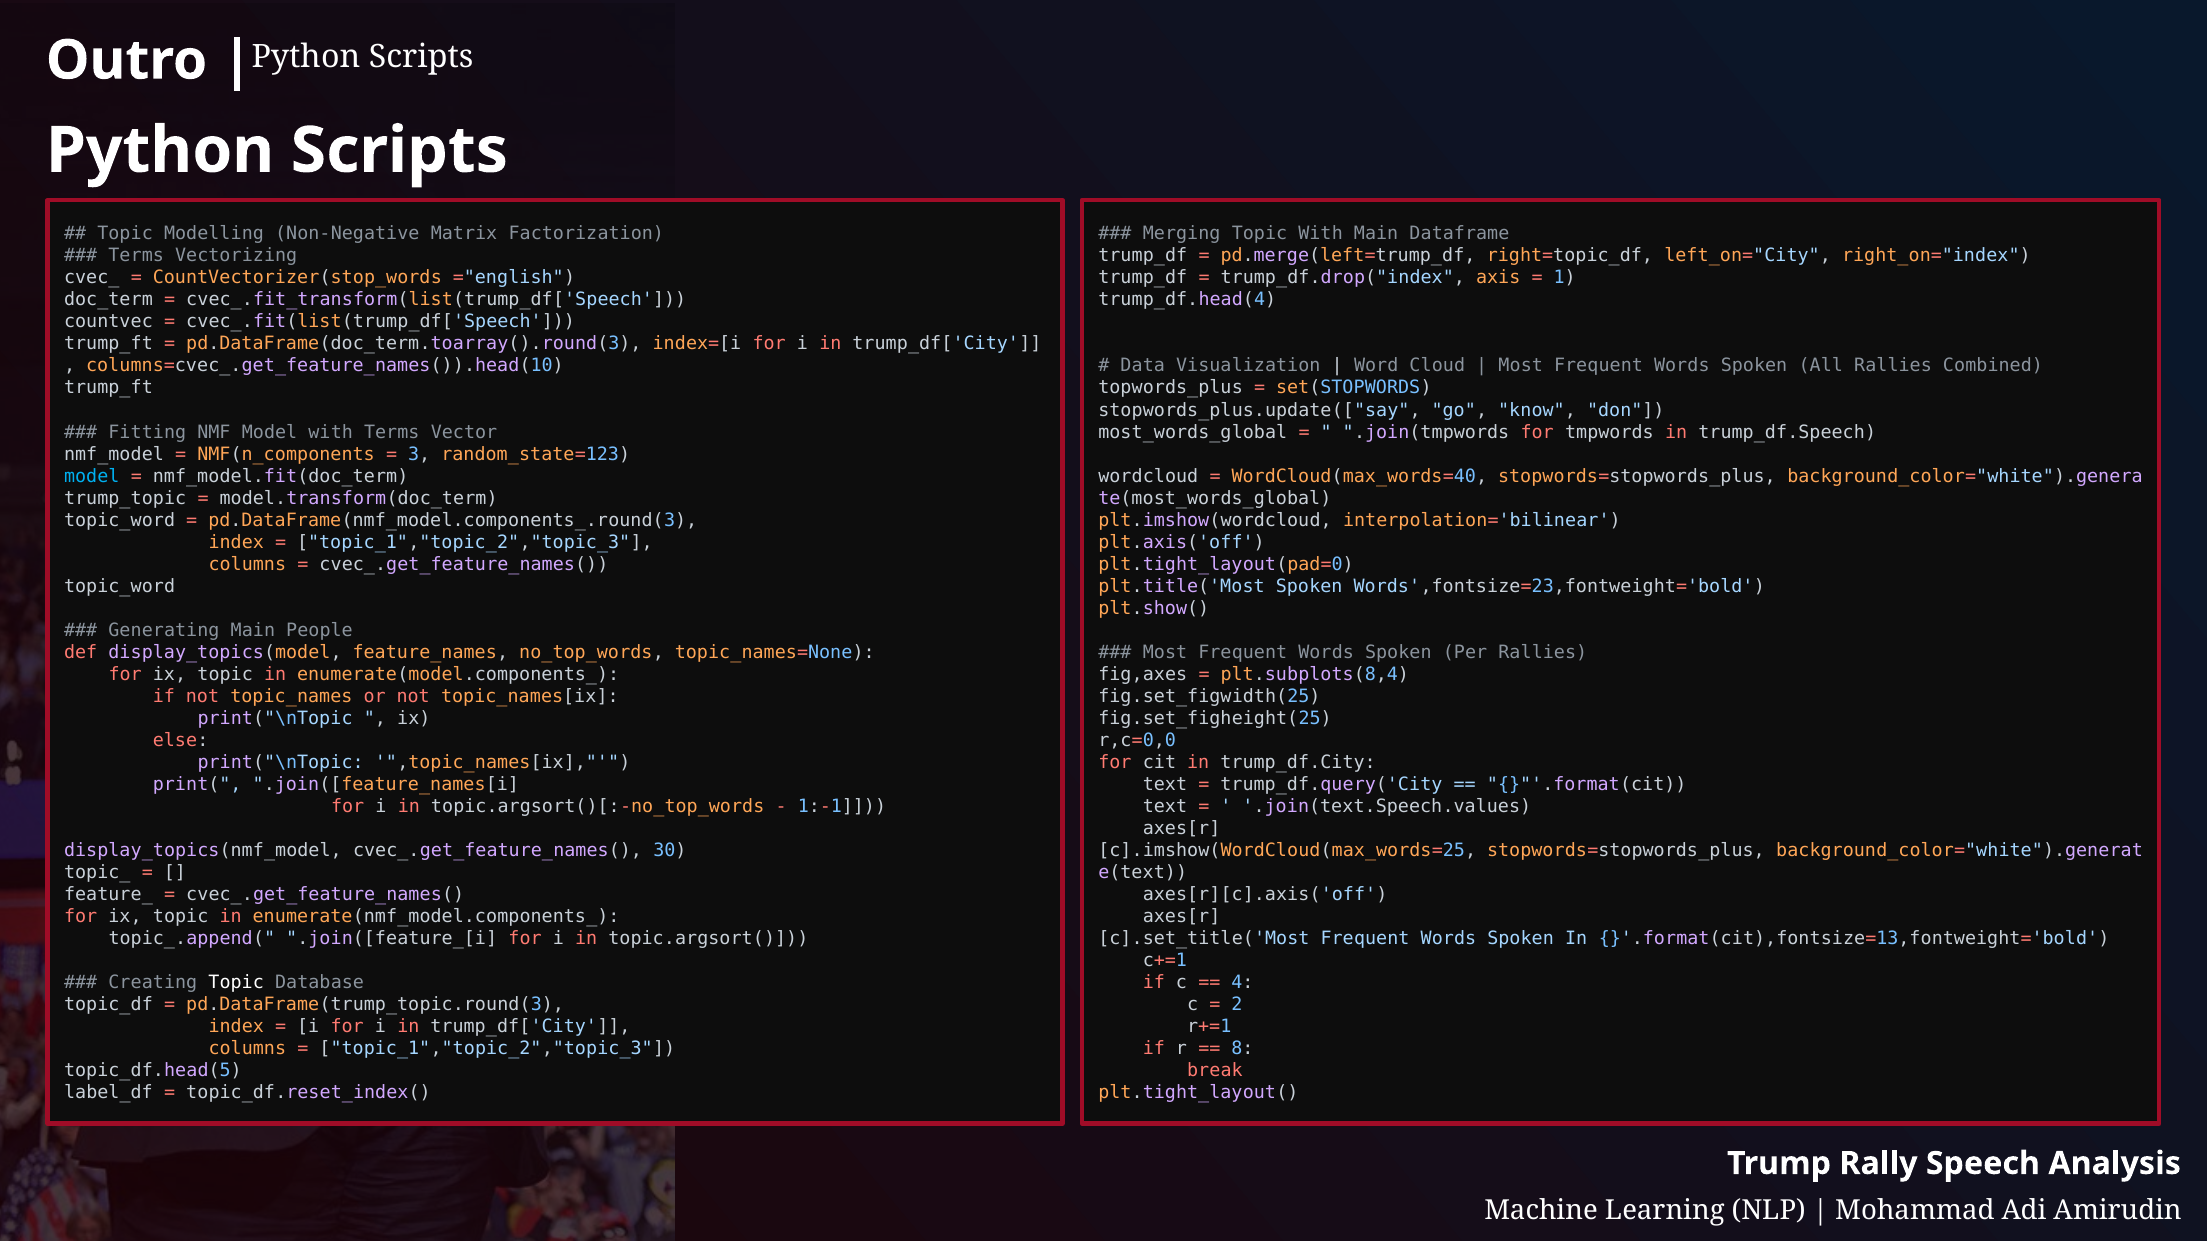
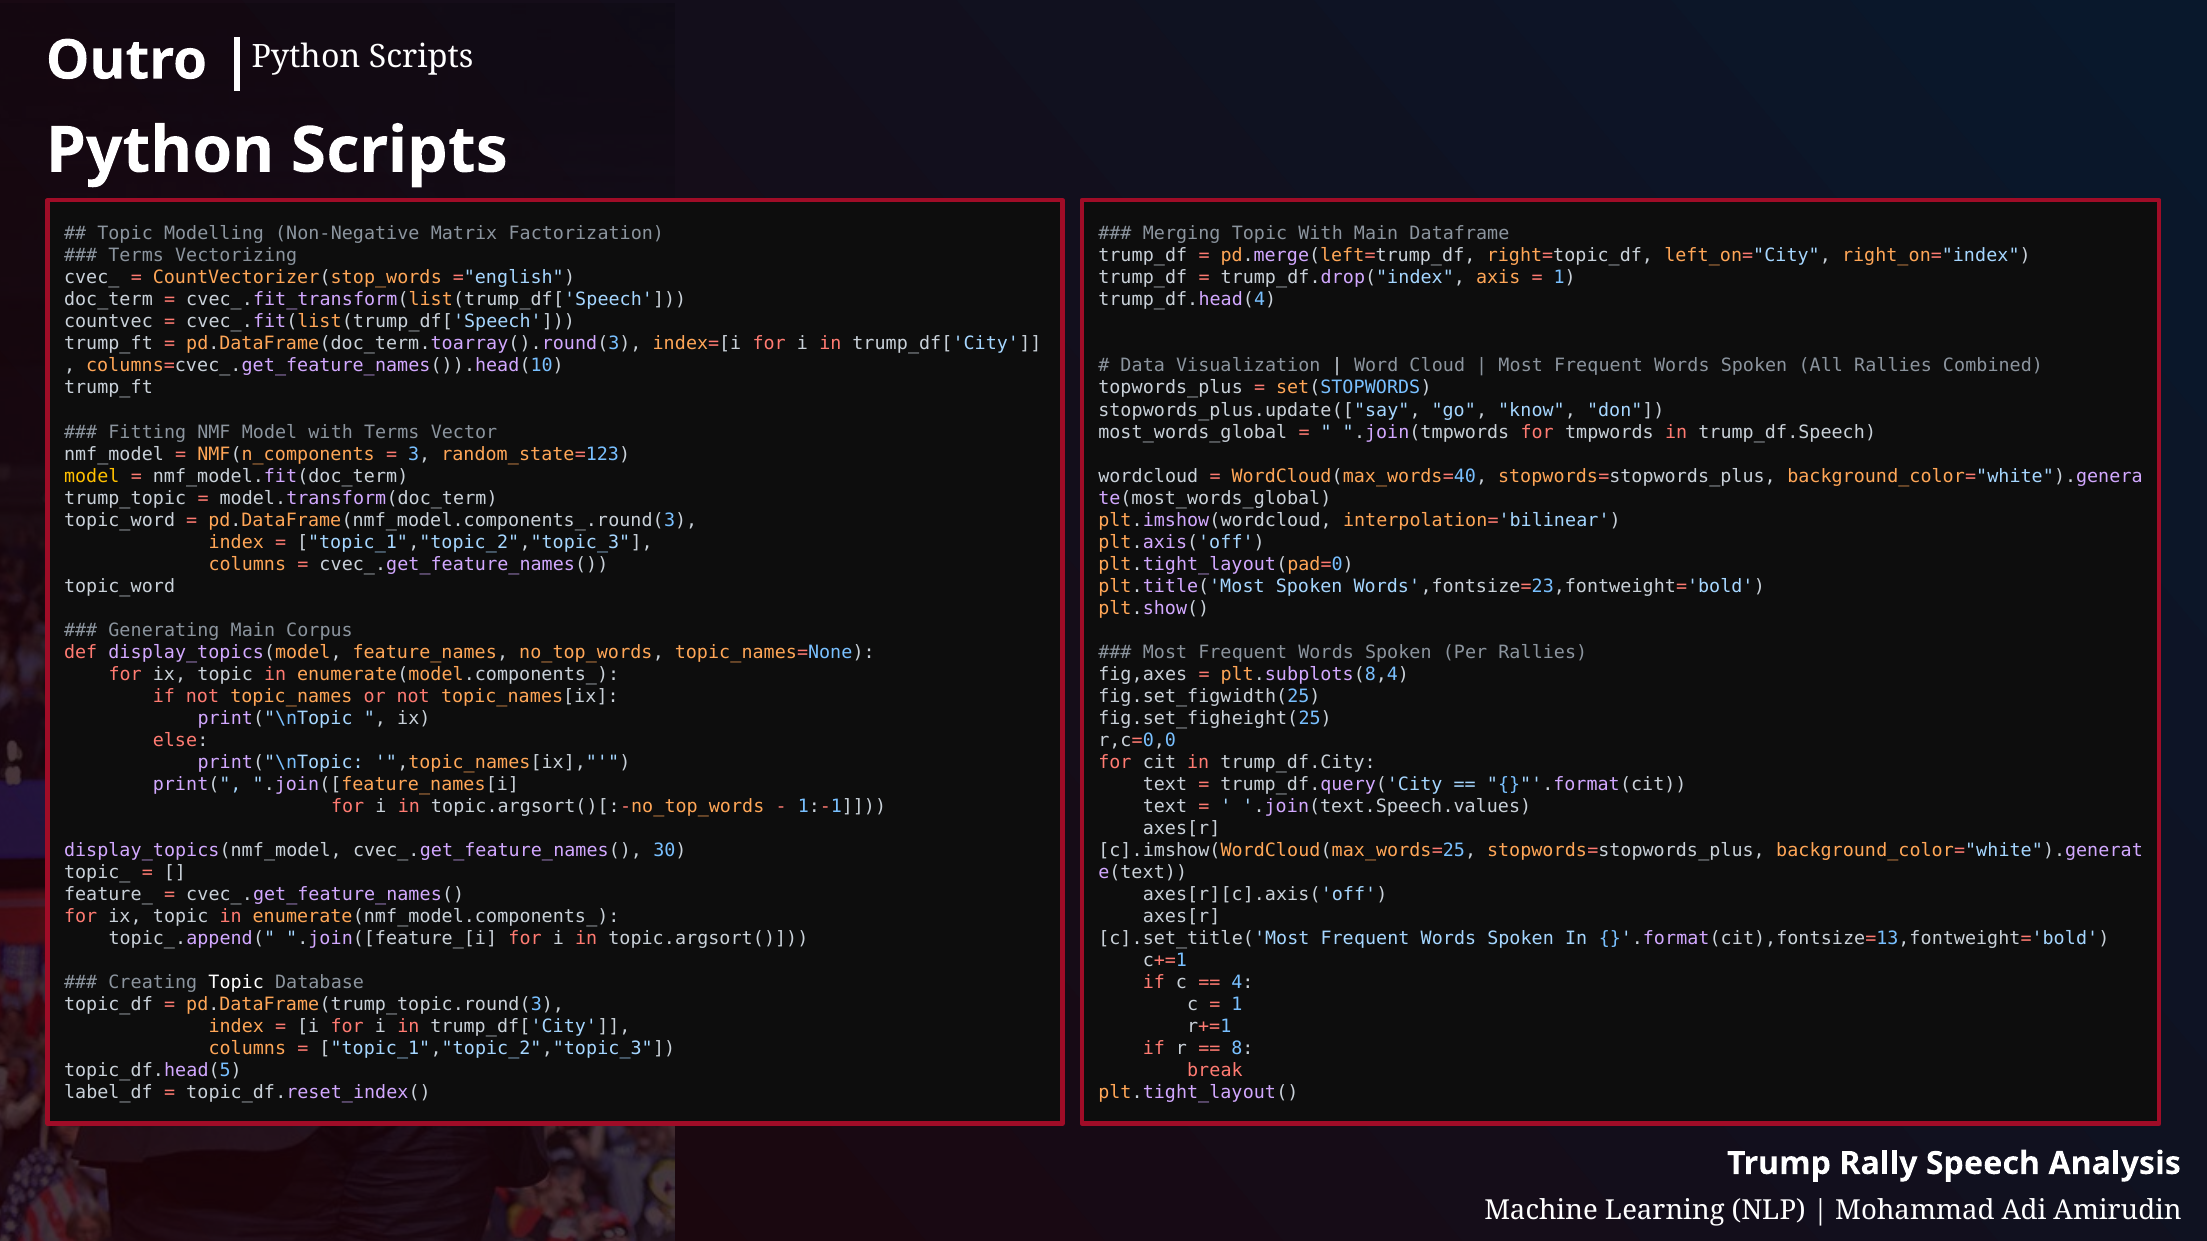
model at (92, 476) colour: light blue -> yellow
People: People -> Corpus
2 at (1237, 1005): 2 -> 1
